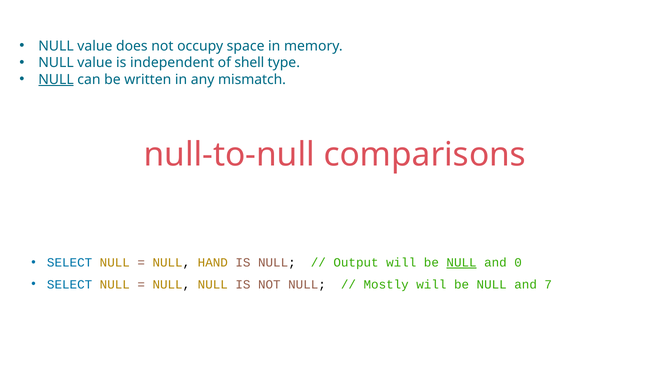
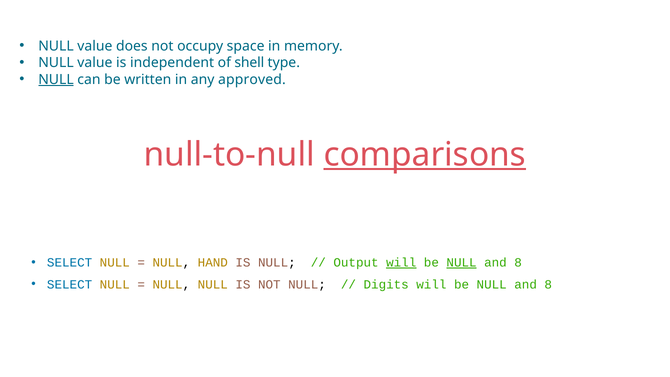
mismatch: mismatch -> approved
comparisons underline: none -> present
will at (401, 263) underline: none -> present
0 at (518, 263): 0 -> 8
Mostly: Mostly -> Digits
7 at (548, 284): 7 -> 8
